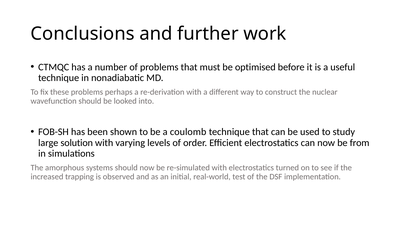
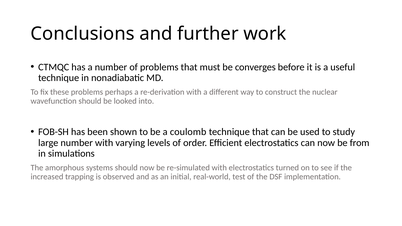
optimised: optimised -> converges
large solution: solution -> number
